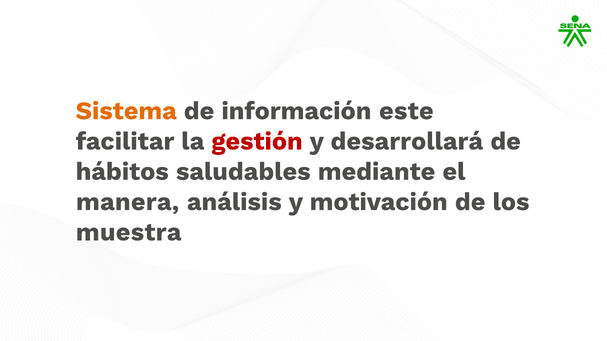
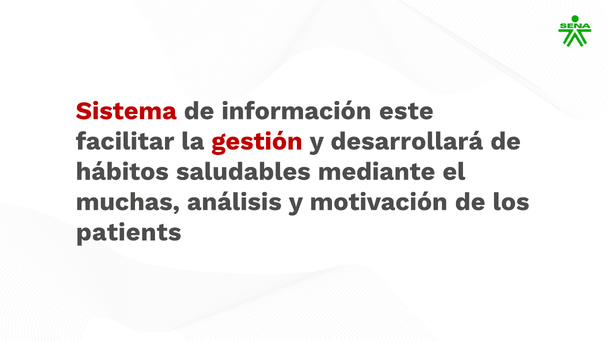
Sistema colour: orange -> red
manera: manera -> muchas
muestra: muestra -> patients
